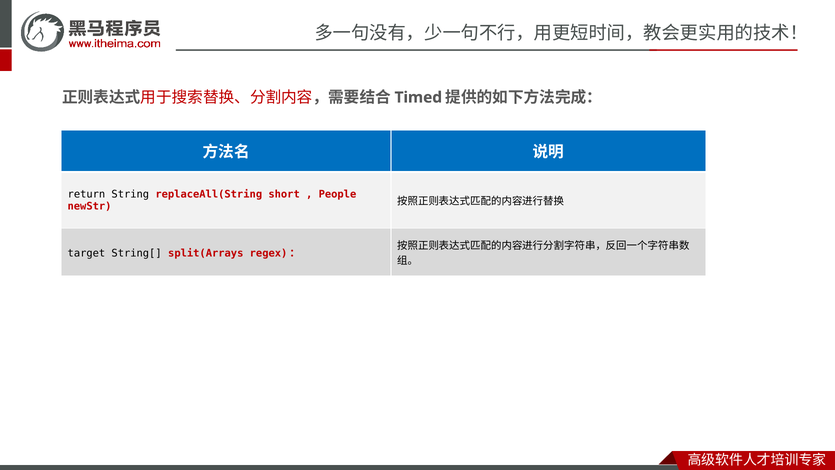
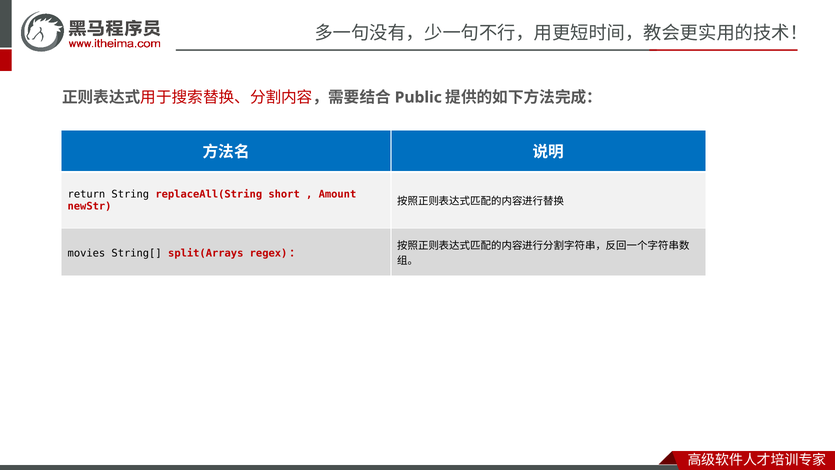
Timed: Timed -> Public
People: People -> Amount
target: target -> movies
